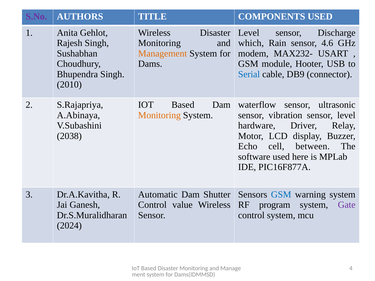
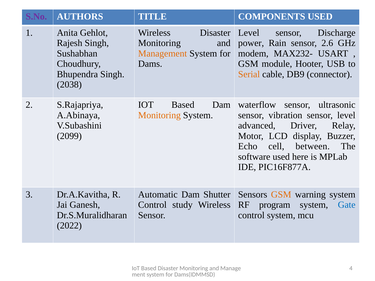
which: which -> power
4.6: 4.6 -> 2.6
Serial colour: blue -> orange
2010: 2010 -> 2038
hardware: hardware -> advanced
2038: 2038 -> 2099
GSM at (281, 195) colour: blue -> orange
value: value -> study
Gate colour: purple -> blue
2024: 2024 -> 2022
